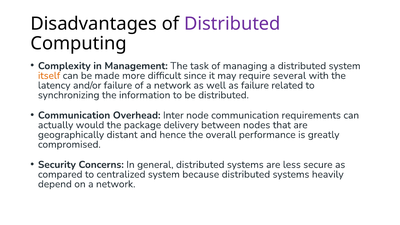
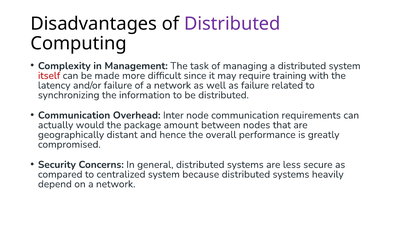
itself colour: orange -> red
several: several -> training
delivery: delivery -> amount
